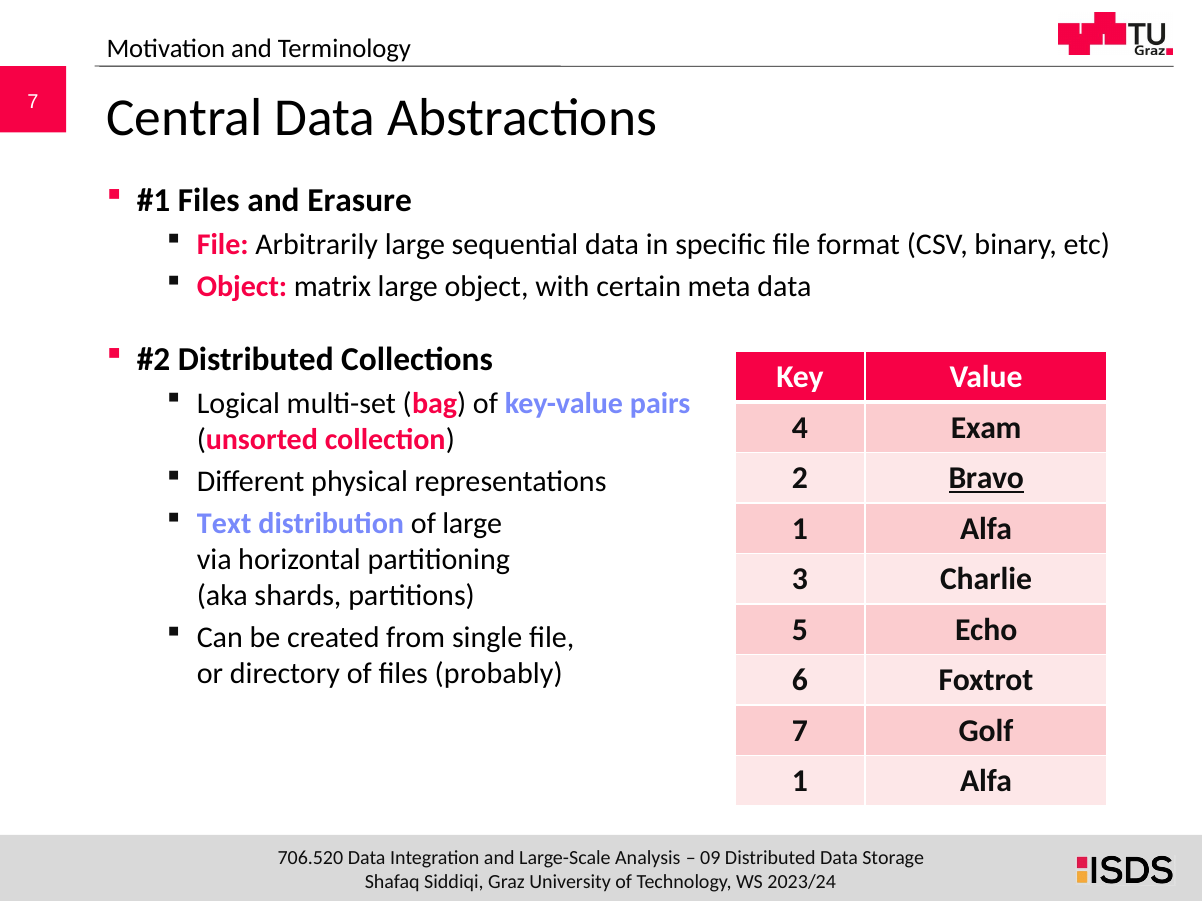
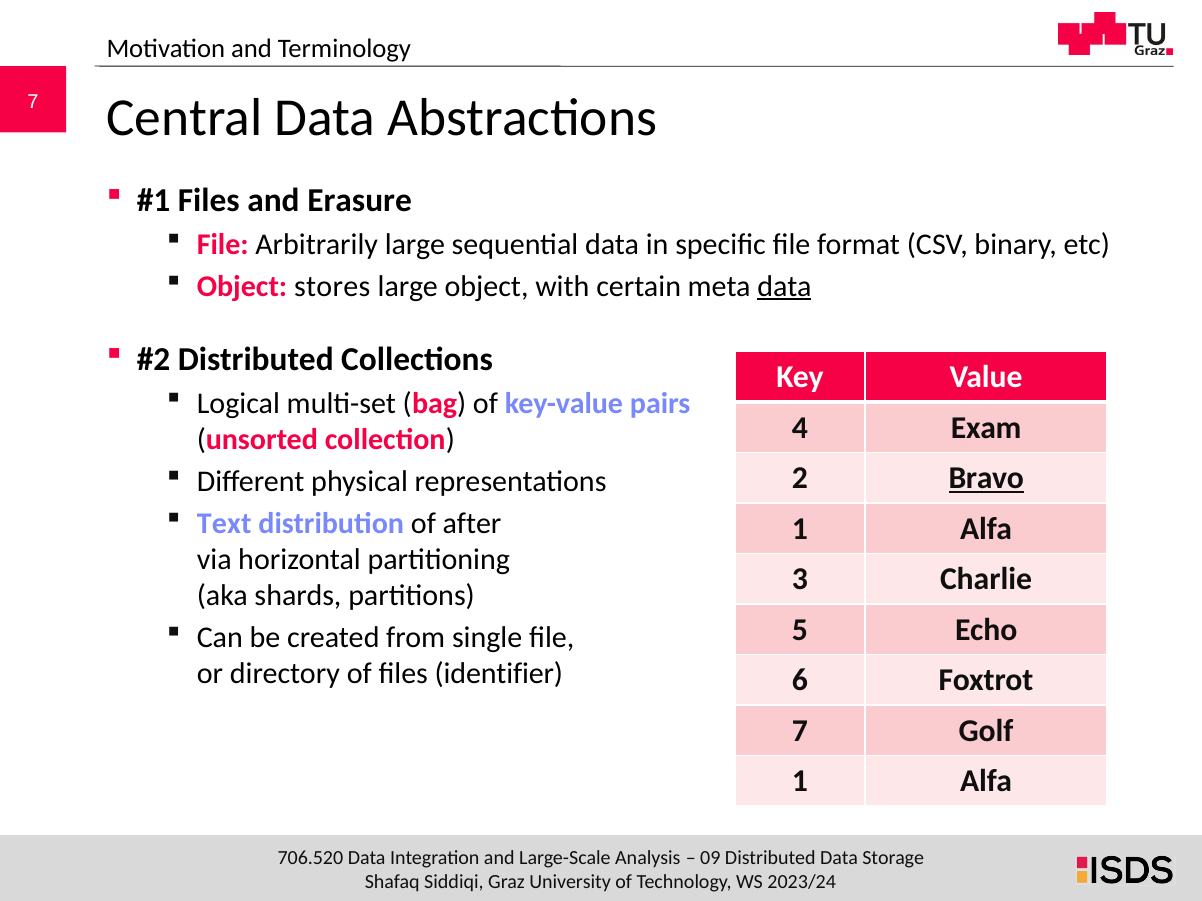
matrix: matrix -> stores
data at (785, 287) underline: none -> present
of large: large -> after
probably: probably -> identifier
